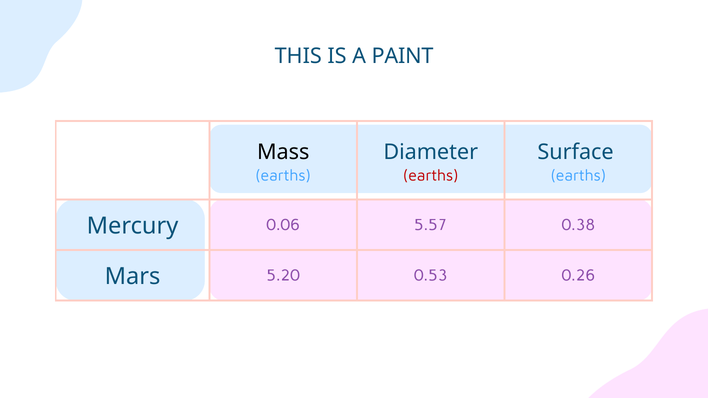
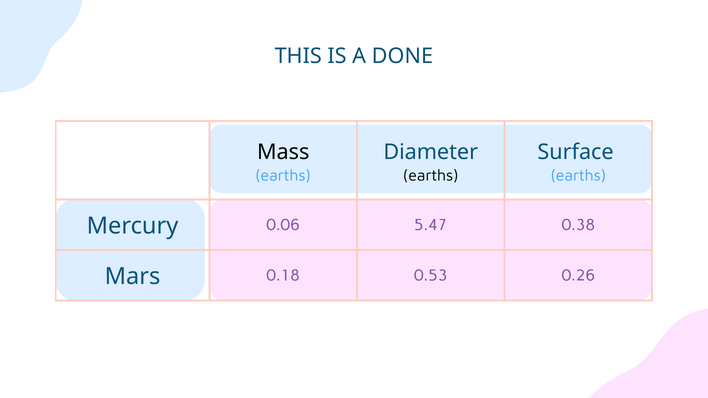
PAINT: PAINT -> DONE
earths at (431, 176) colour: red -> black
5.57: 5.57 -> 5.47
5.20: 5.20 -> 0.18
